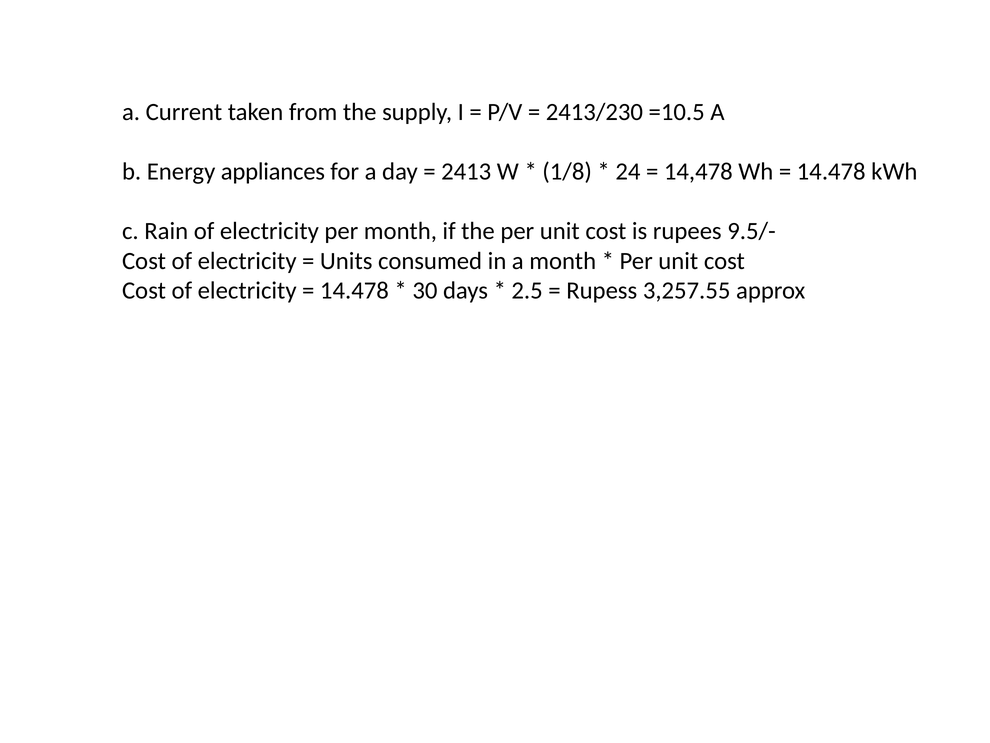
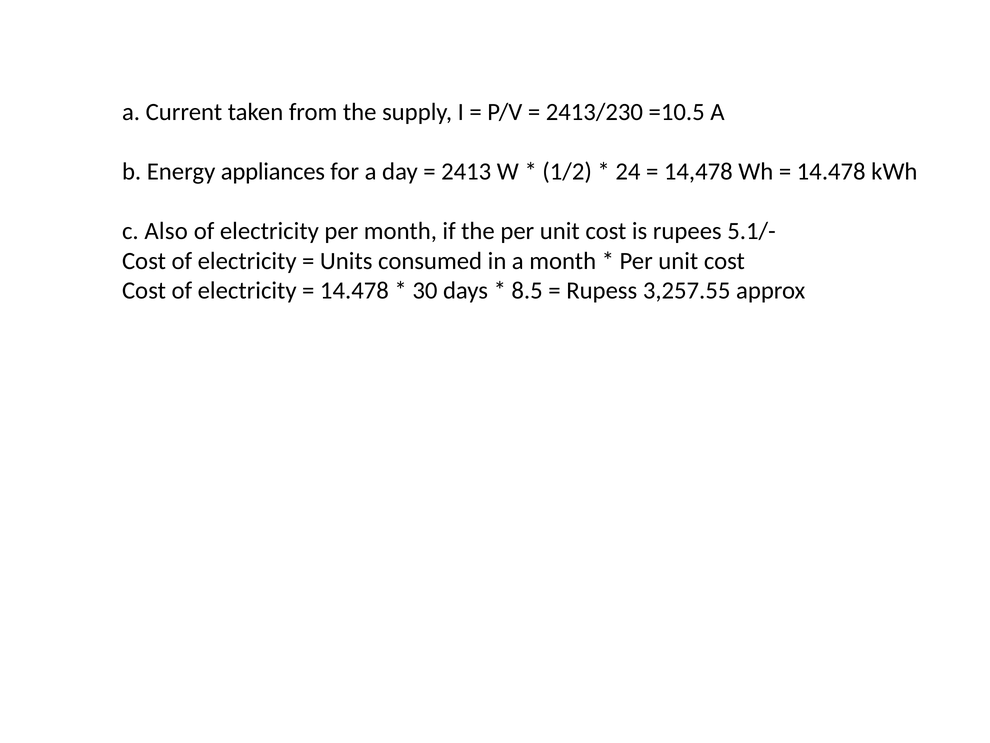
1/8: 1/8 -> 1/2
Rain: Rain -> Also
9.5/-: 9.5/- -> 5.1/-
2.5: 2.5 -> 8.5
